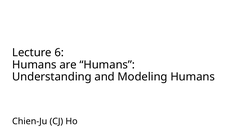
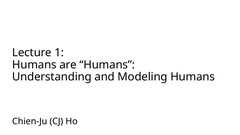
6: 6 -> 1
